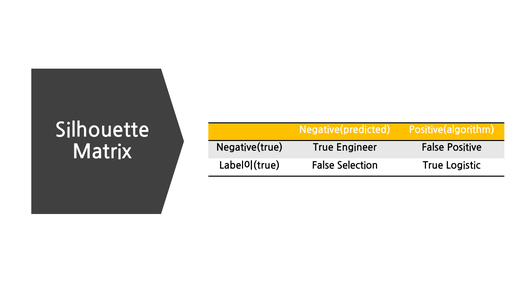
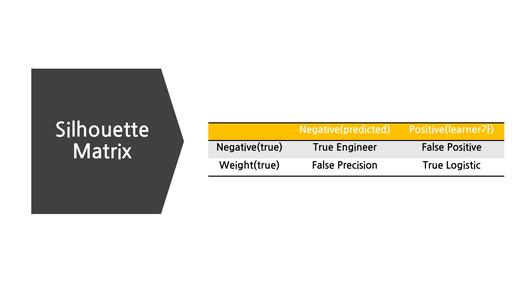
Positive(algorithm: Positive(algorithm -> Positive(learner가
Label이(true: Label이(true -> Weight(true
Selection: Selection -> Precision
